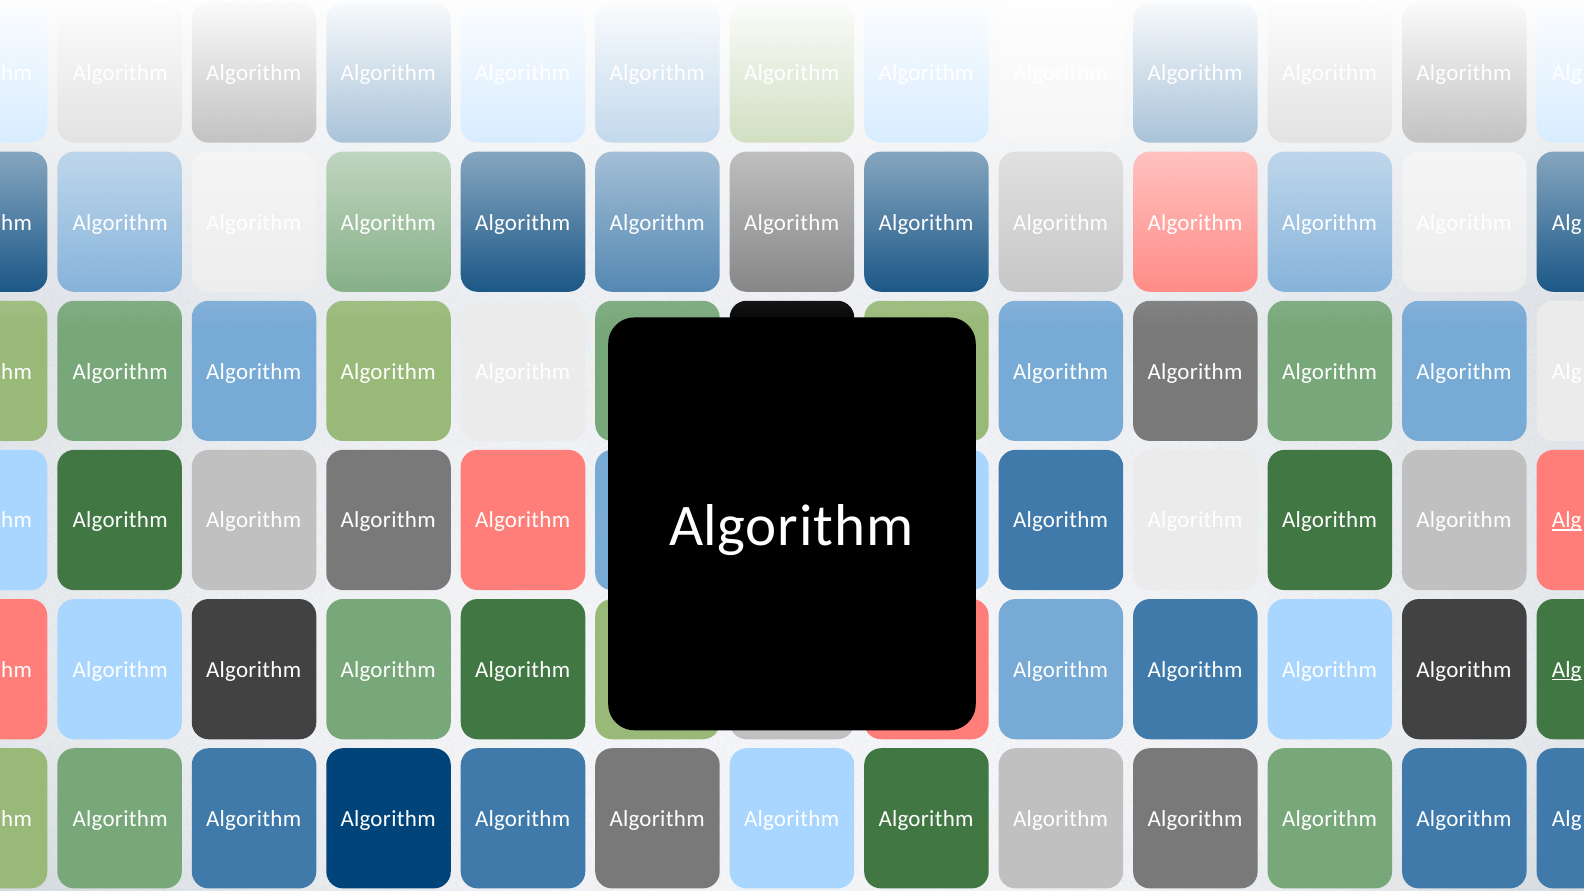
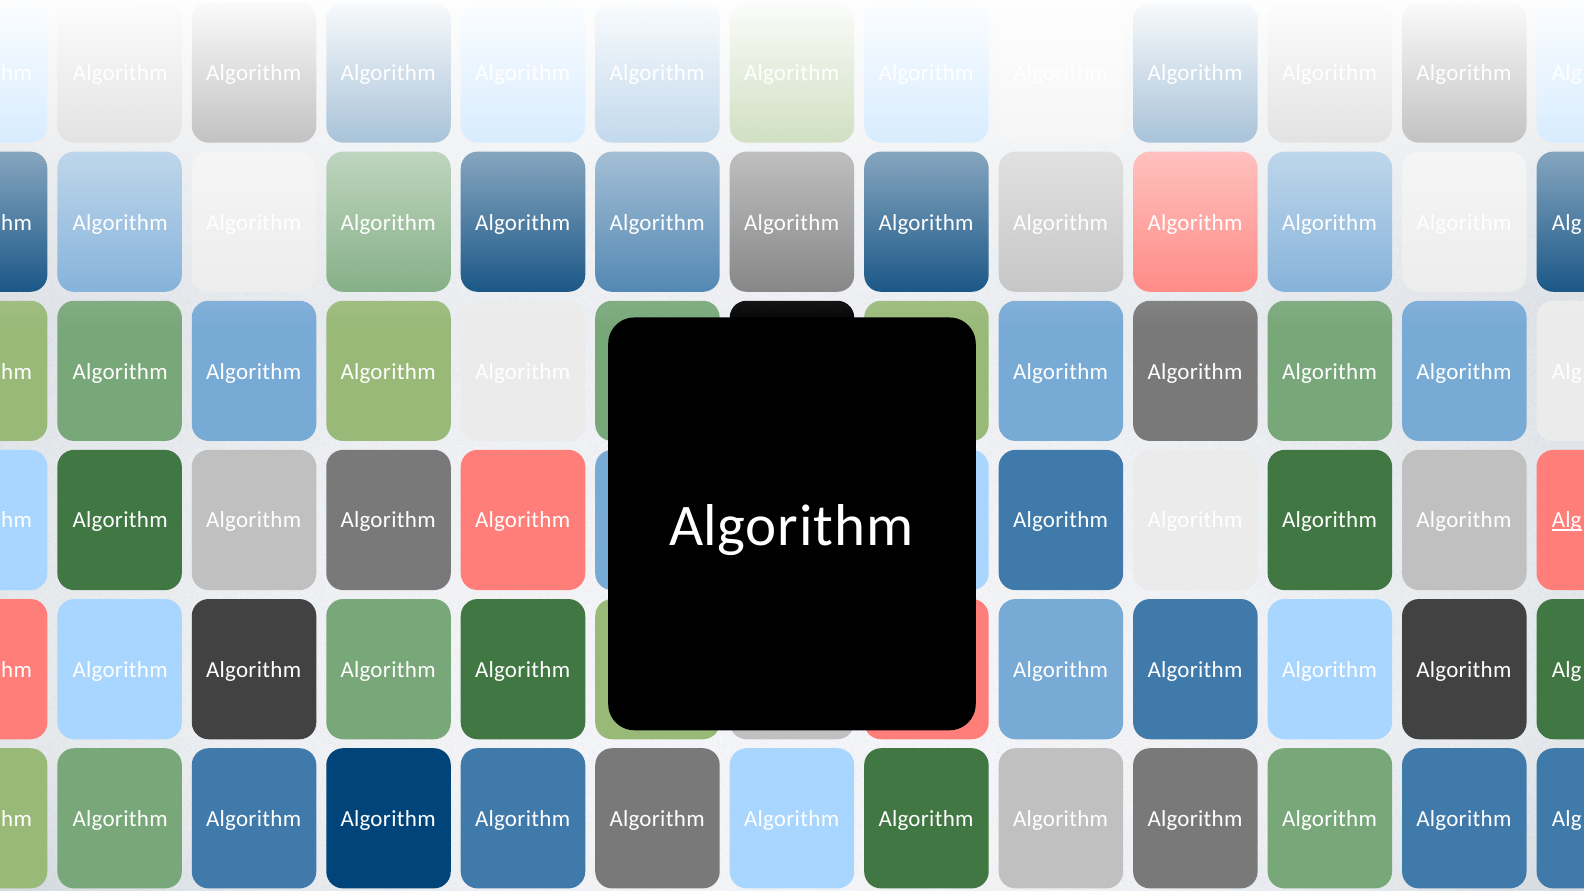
Alg at (1567, 670) underline: present -> none
